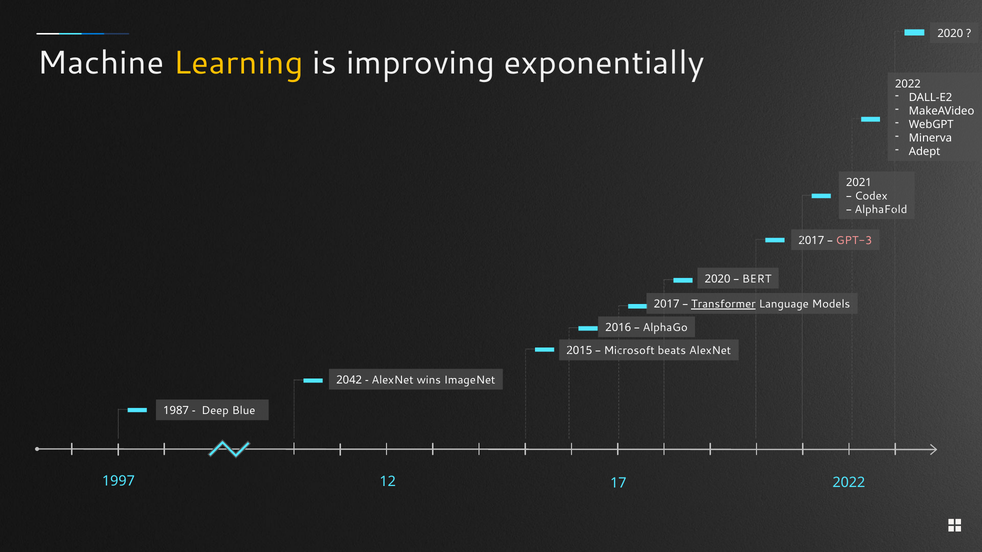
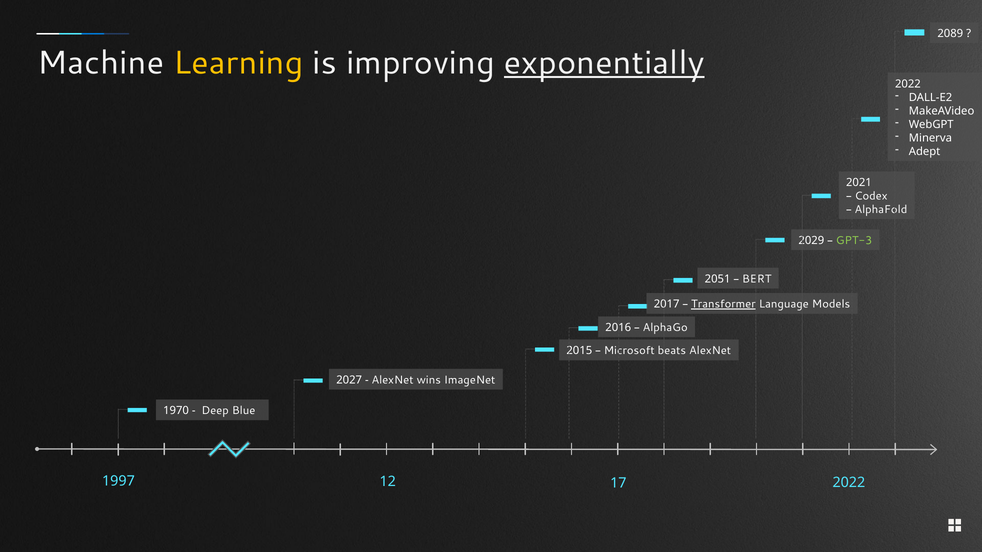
2020 at (950, 34): 2020 -> 2089
exponentially underline: none -> present
2017 at (811, 241): 2017 -> 2029
GPT-3 colour: pink -> light green
2020 at (718, 279): 2020 -> 2051
2042: 2042 -> 2027
1987: 1987 -> 1970
